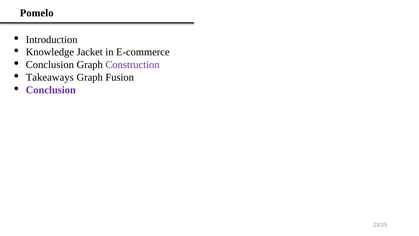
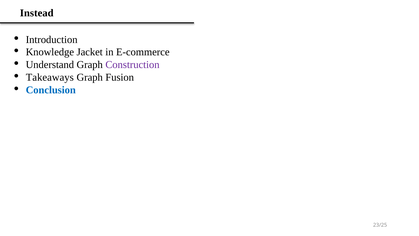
Pomelo: Pomelo -> Instead
Conclusion at (50, 65): Conclusion -> Understand
Conclusion at (51, 90) colour: purple -> blue
